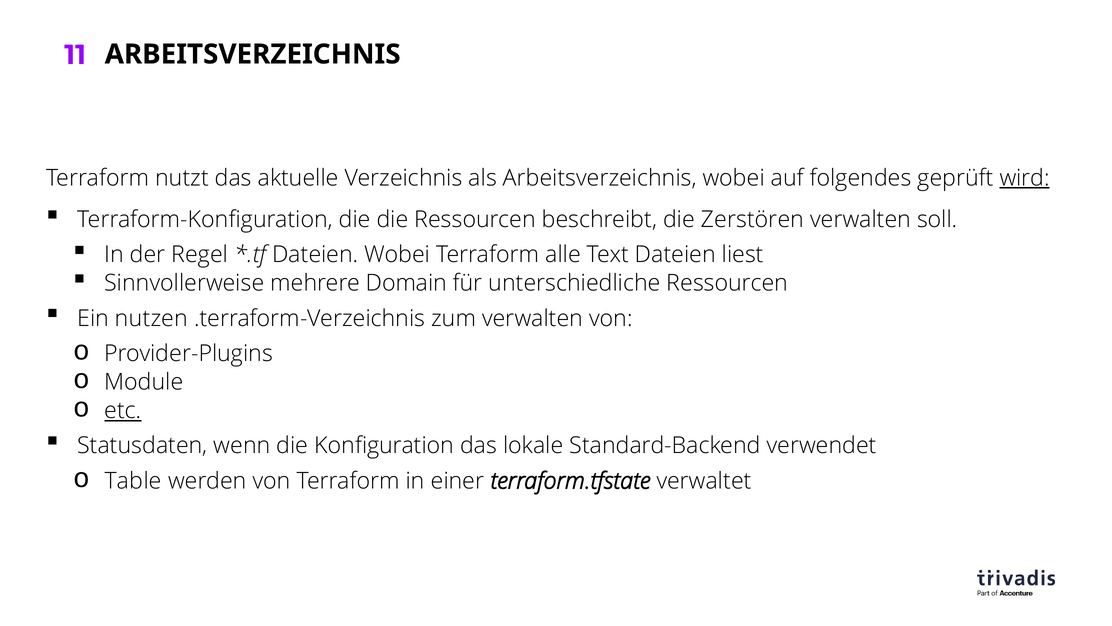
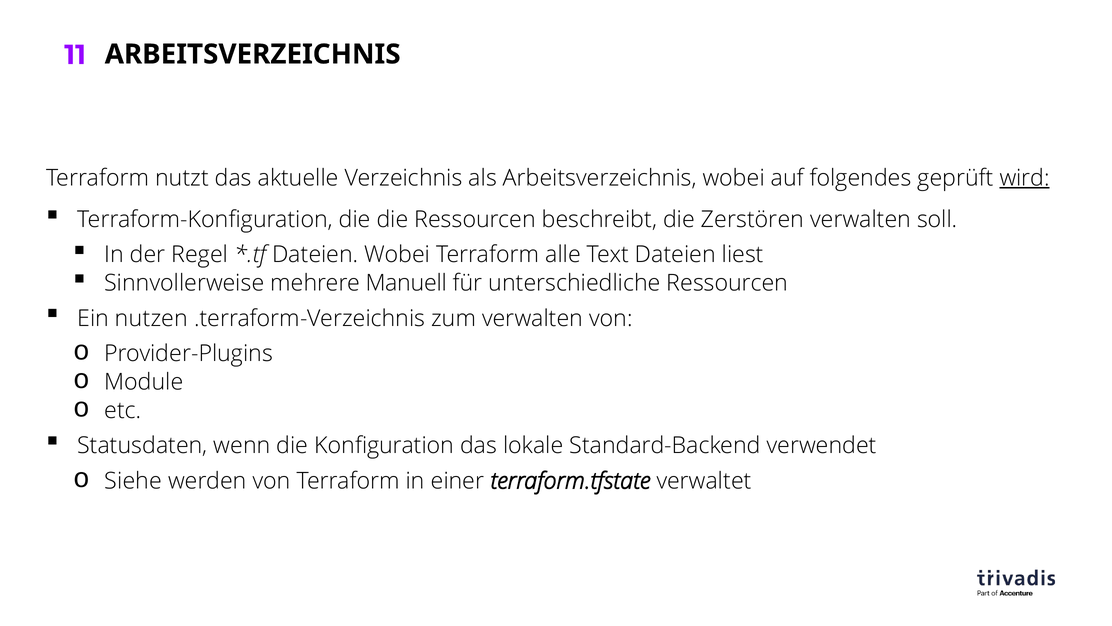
Domain: Domain -> Manuell
etc underline: present -> none
Table: Table -> Siehe
